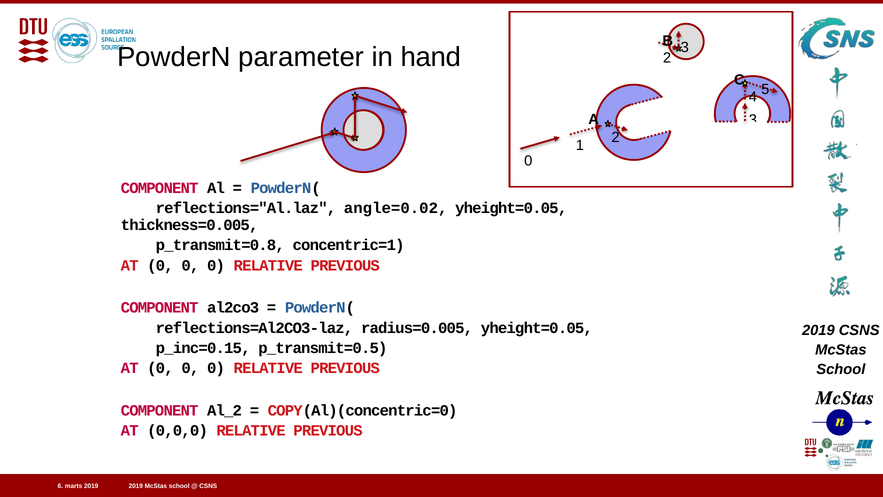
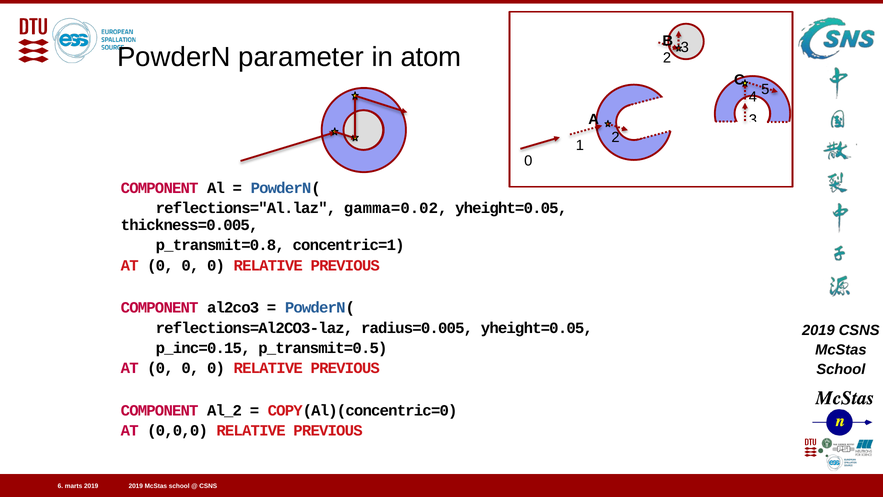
hand: hand -> atom
angle=0.02: angle=0.02 -> gamma=0.02
